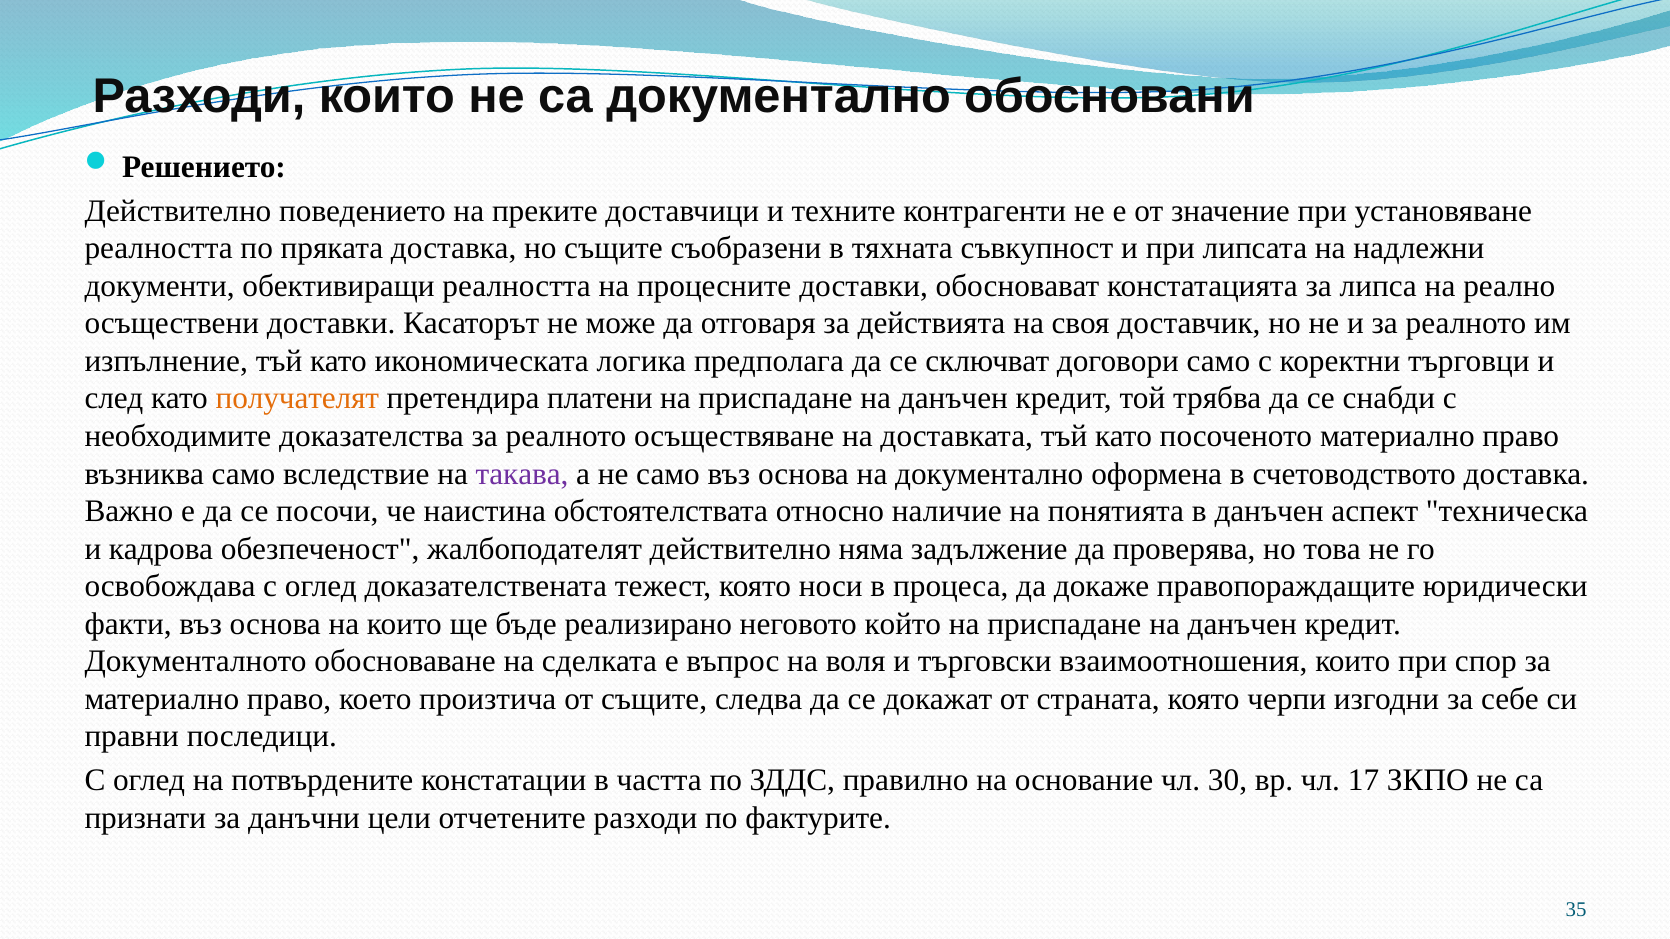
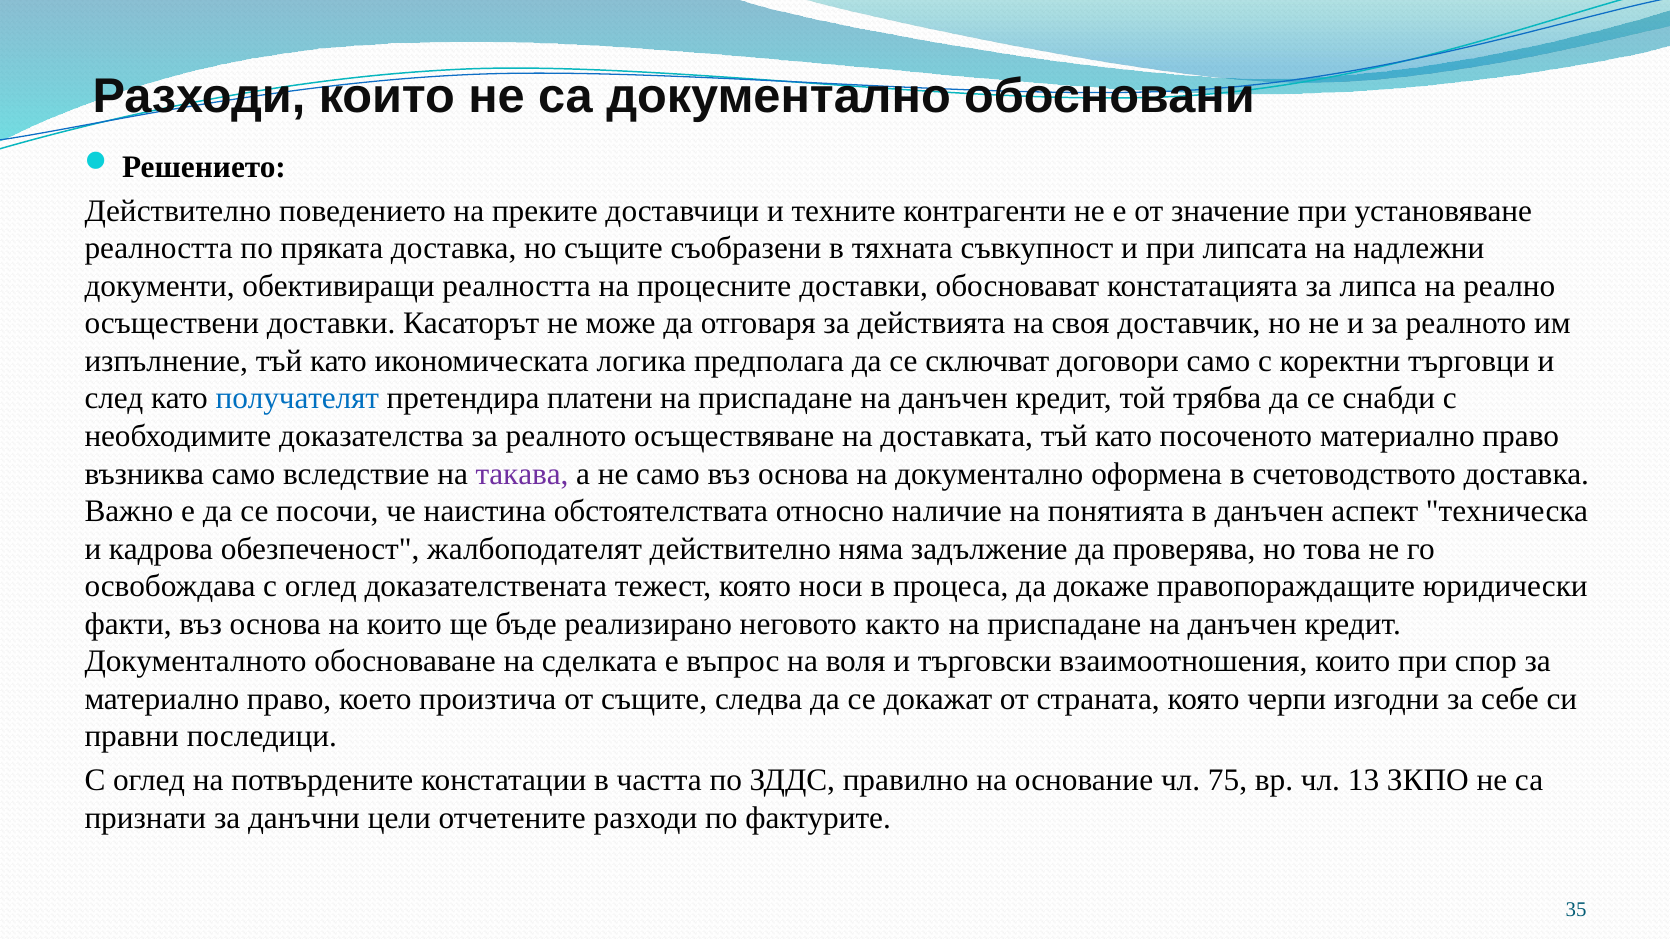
получателят colour: orange -> blue
който: който -> както
30: 30 -> 75
17: 17 -> 13
